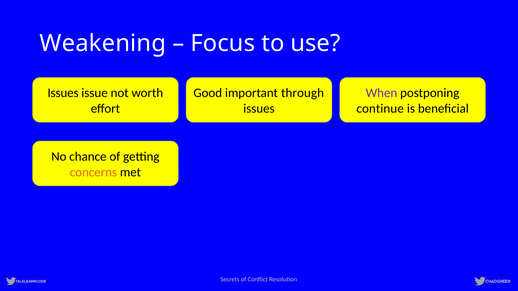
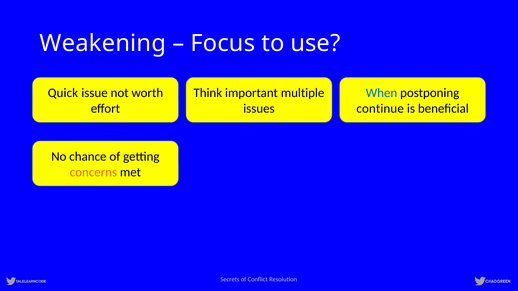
Issues at (63, 93): Issues -> Quick
Good: Good -> Think
through: through -> multiple
When colour: purple -> blue
